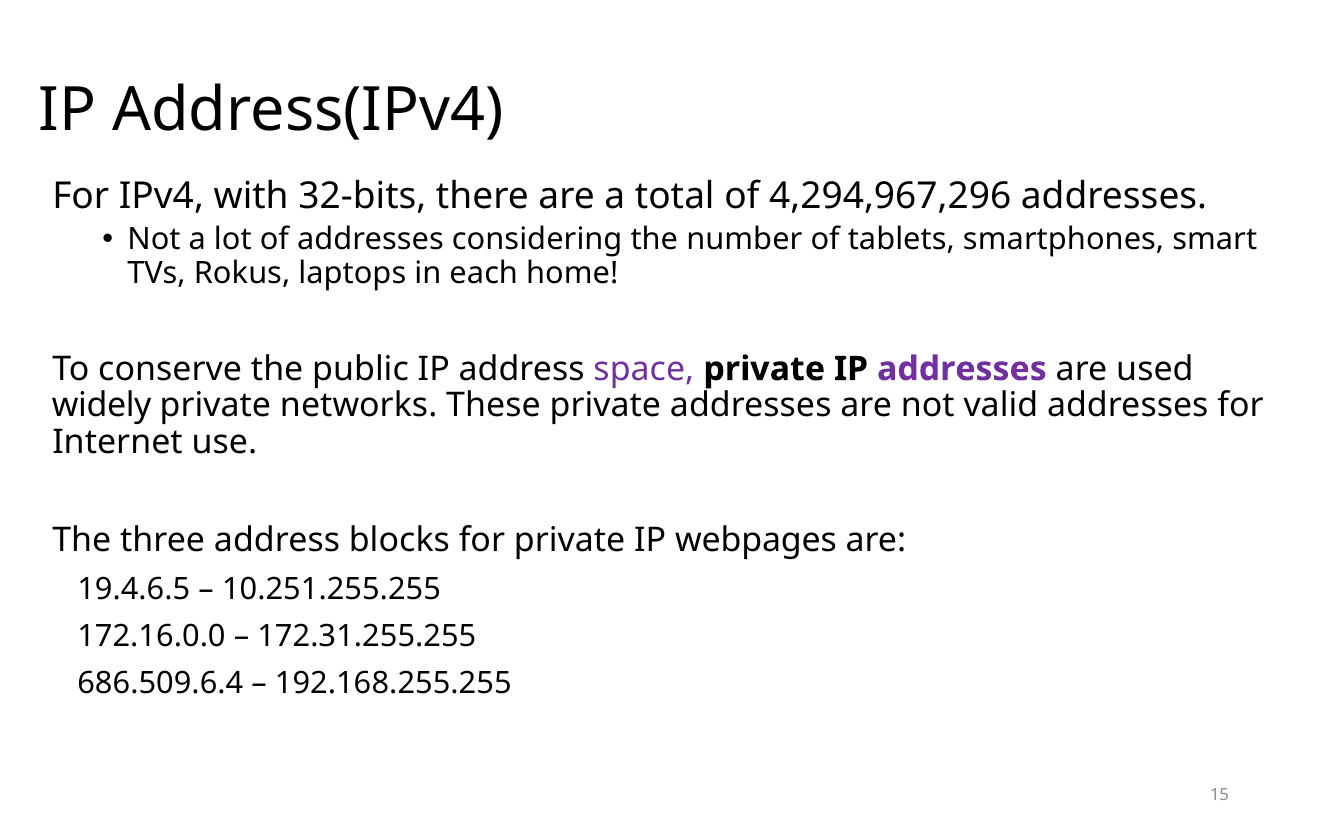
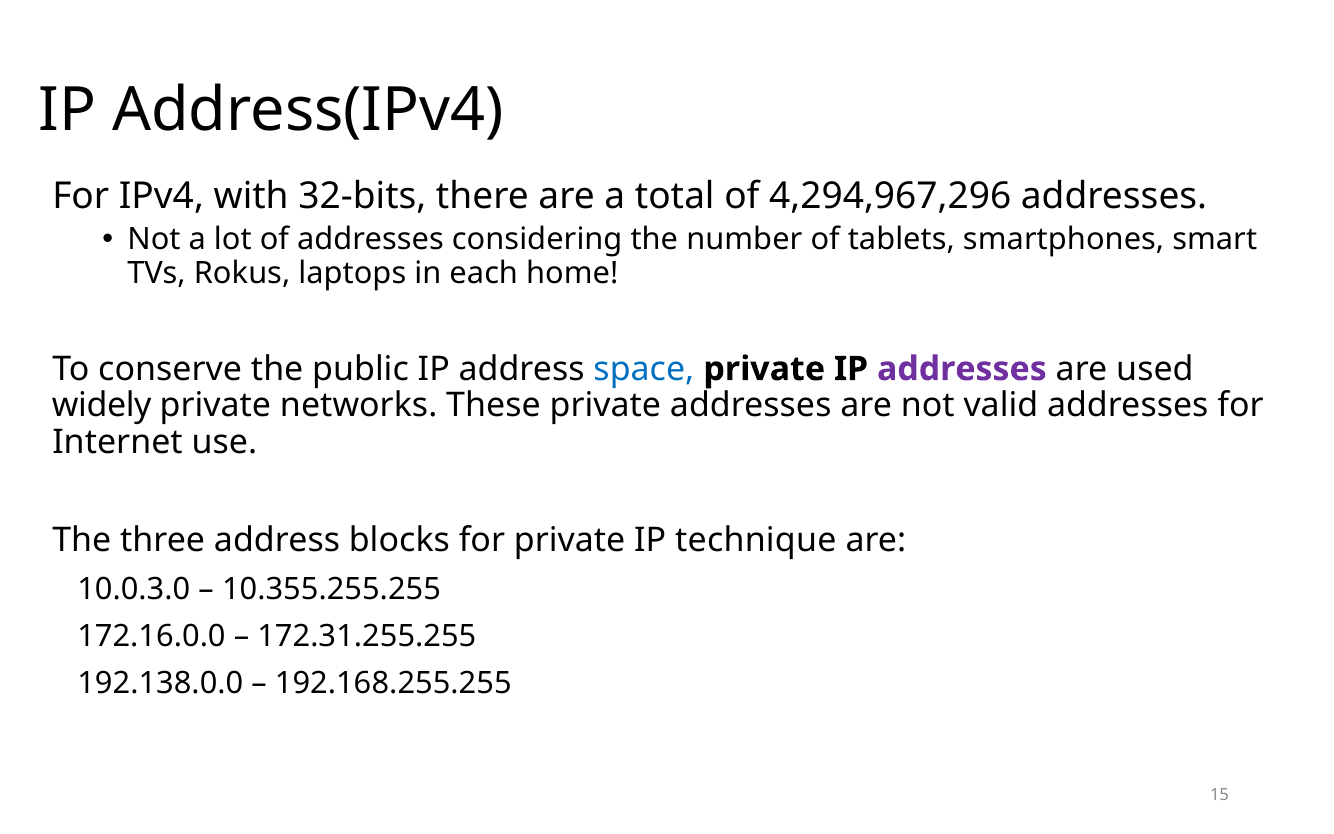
space colour: purple -> blue
webpages: webpages -> technique
19.4.6.5: 19.4.6.5 -> 10.0.3.0
10.251.255.255: 10.251.255.255 -> 10.355.255.255
686.509.6.4: 686.509.6.4 -> 192.138.0.0
